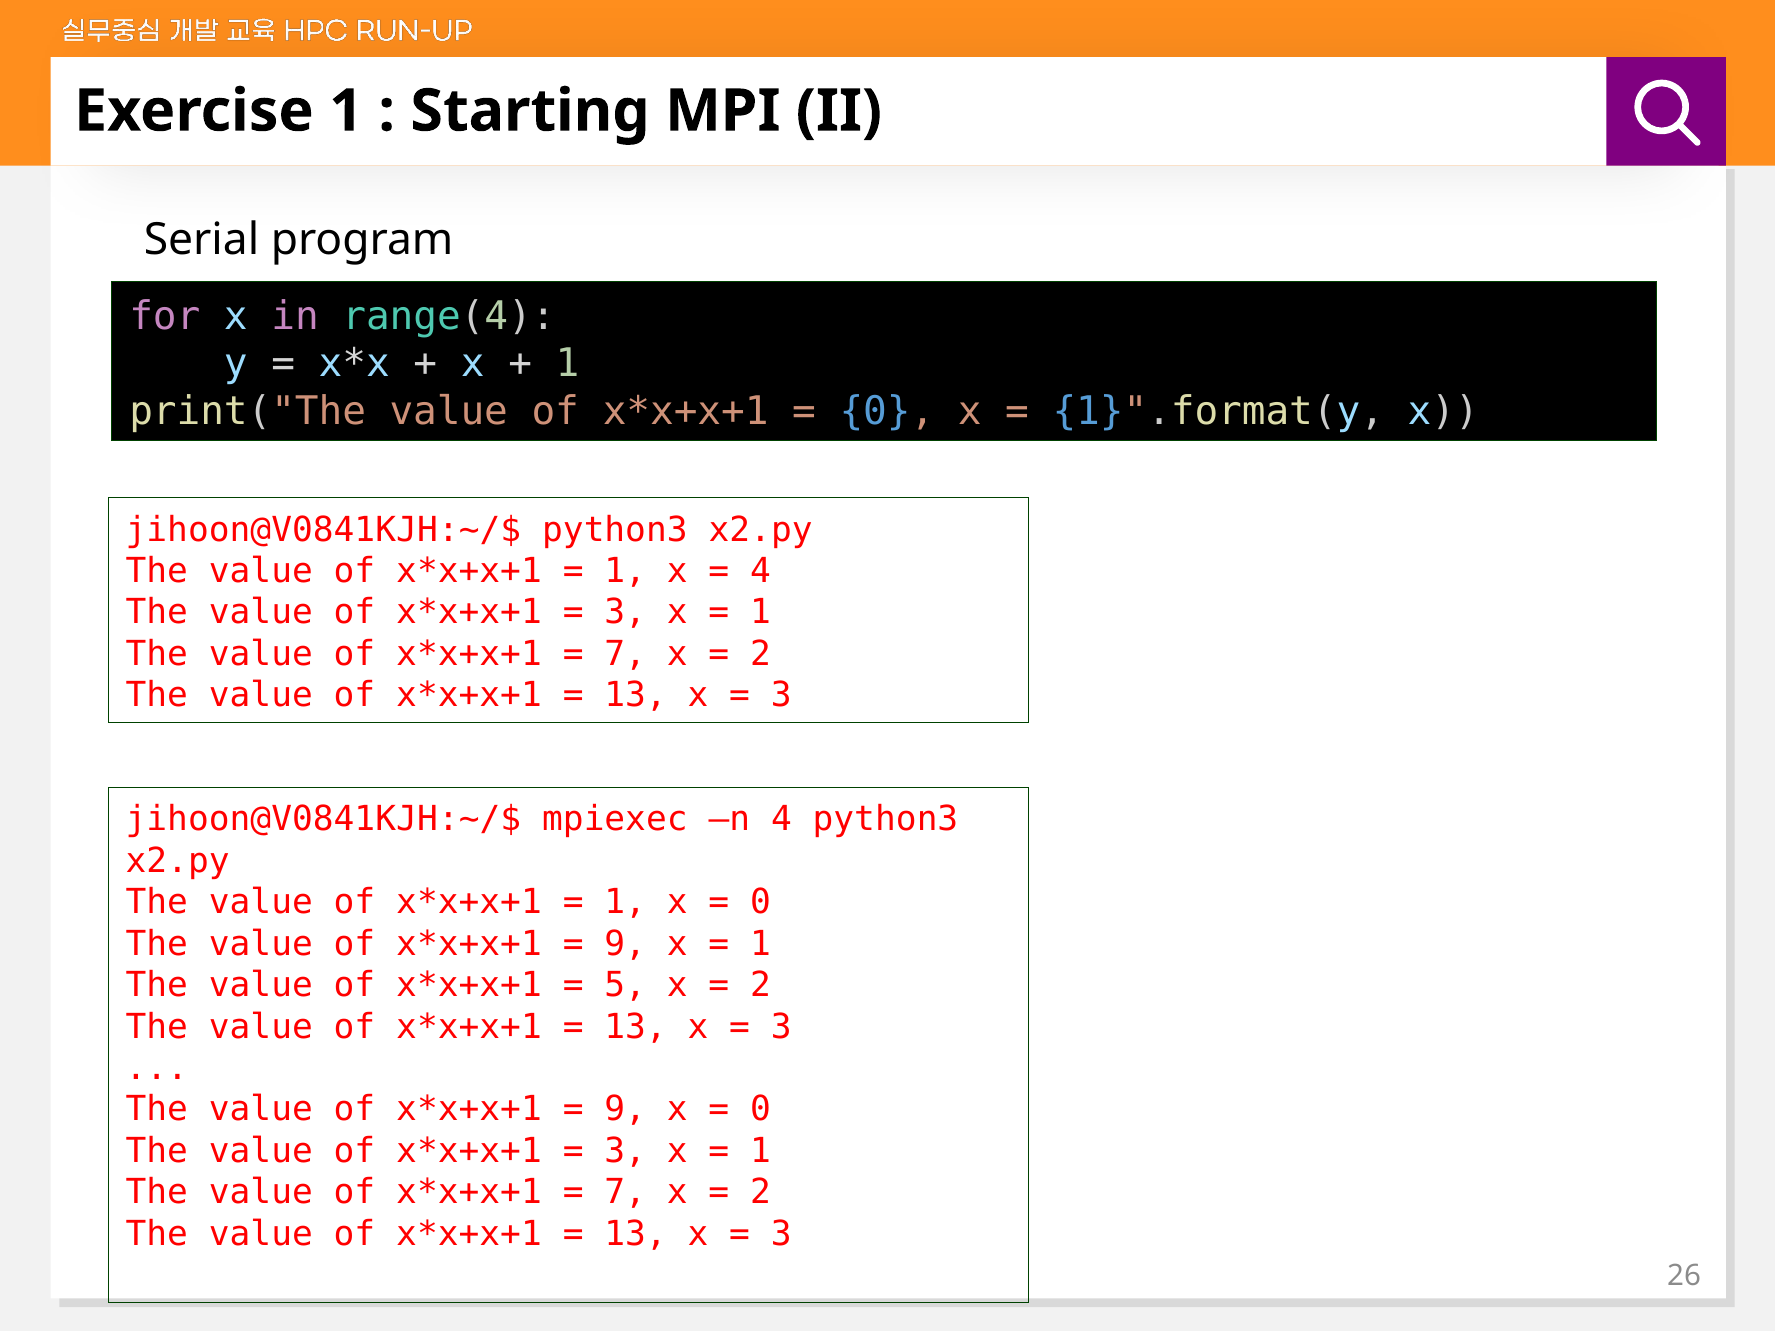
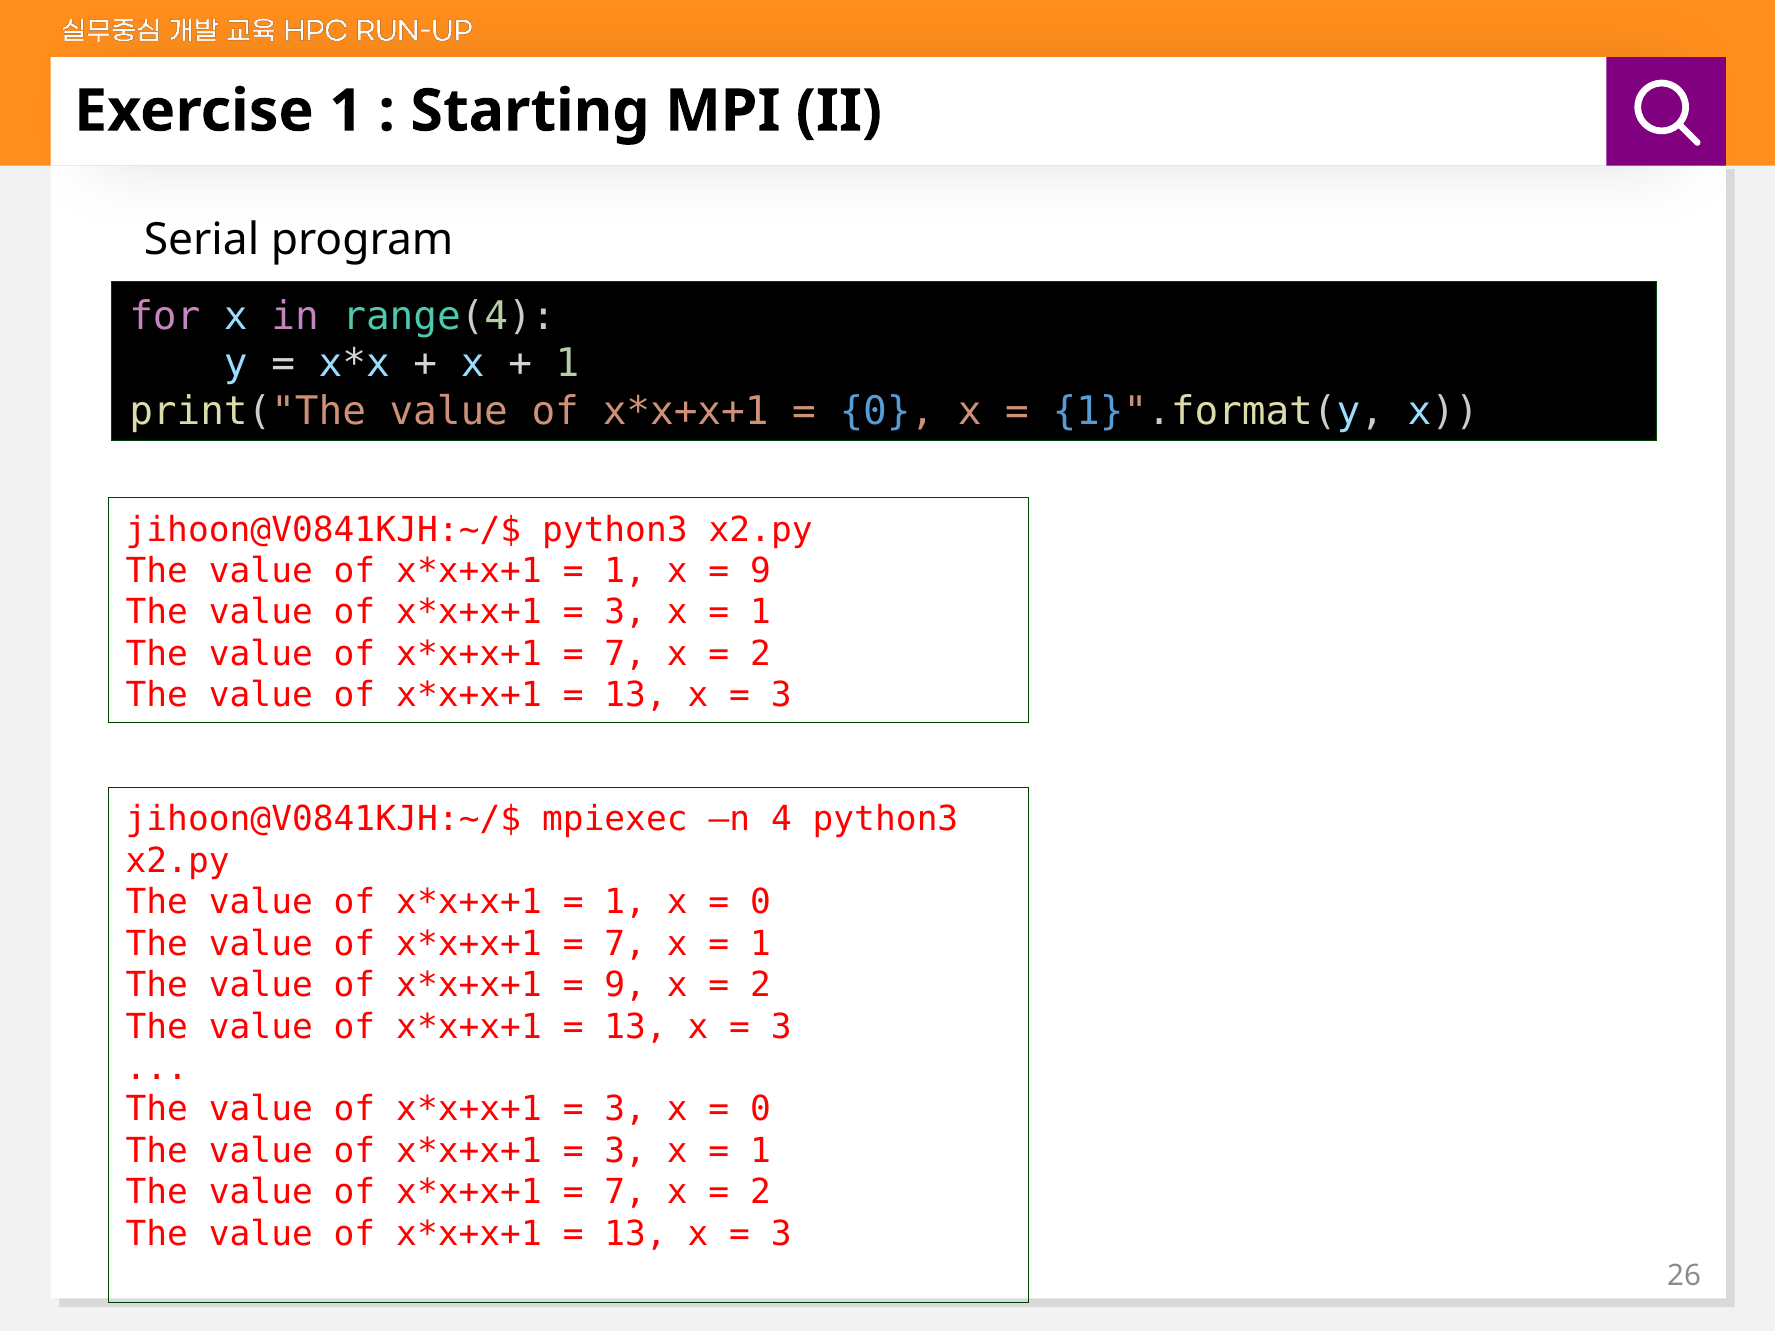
4 at (760, 571): 4 -> 9
9 at (625, 944): 9 -> 7
5 at (625, 985): 5 -> 9
9 at (625, 1110): 9 -> 3
